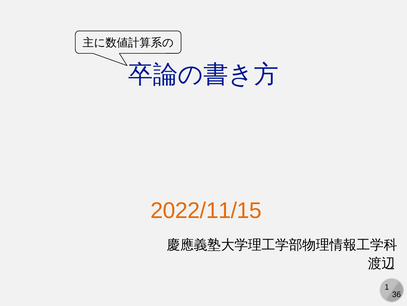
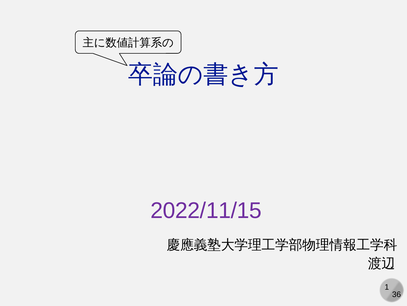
2022/11/15 colour: orange -> purple
